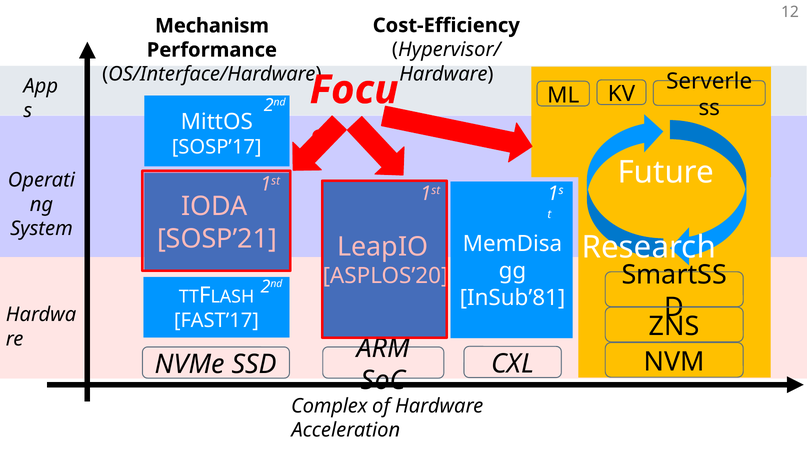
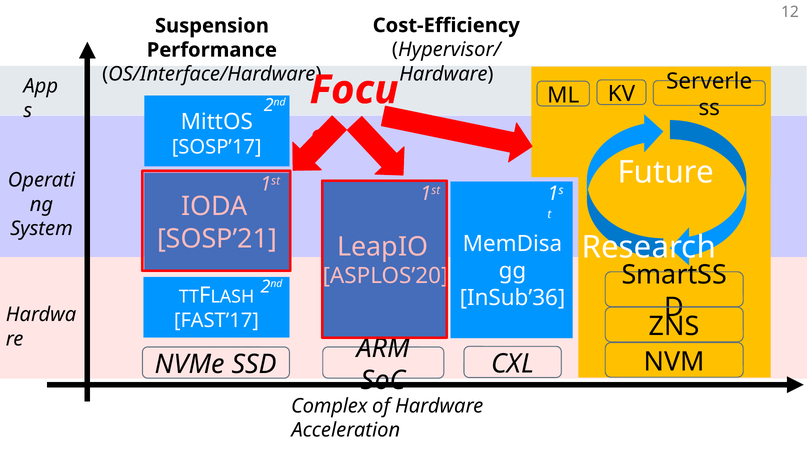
Mechanism: Mechanism -> Suspension
InSub’81: InSub’81 -> InSub’36
